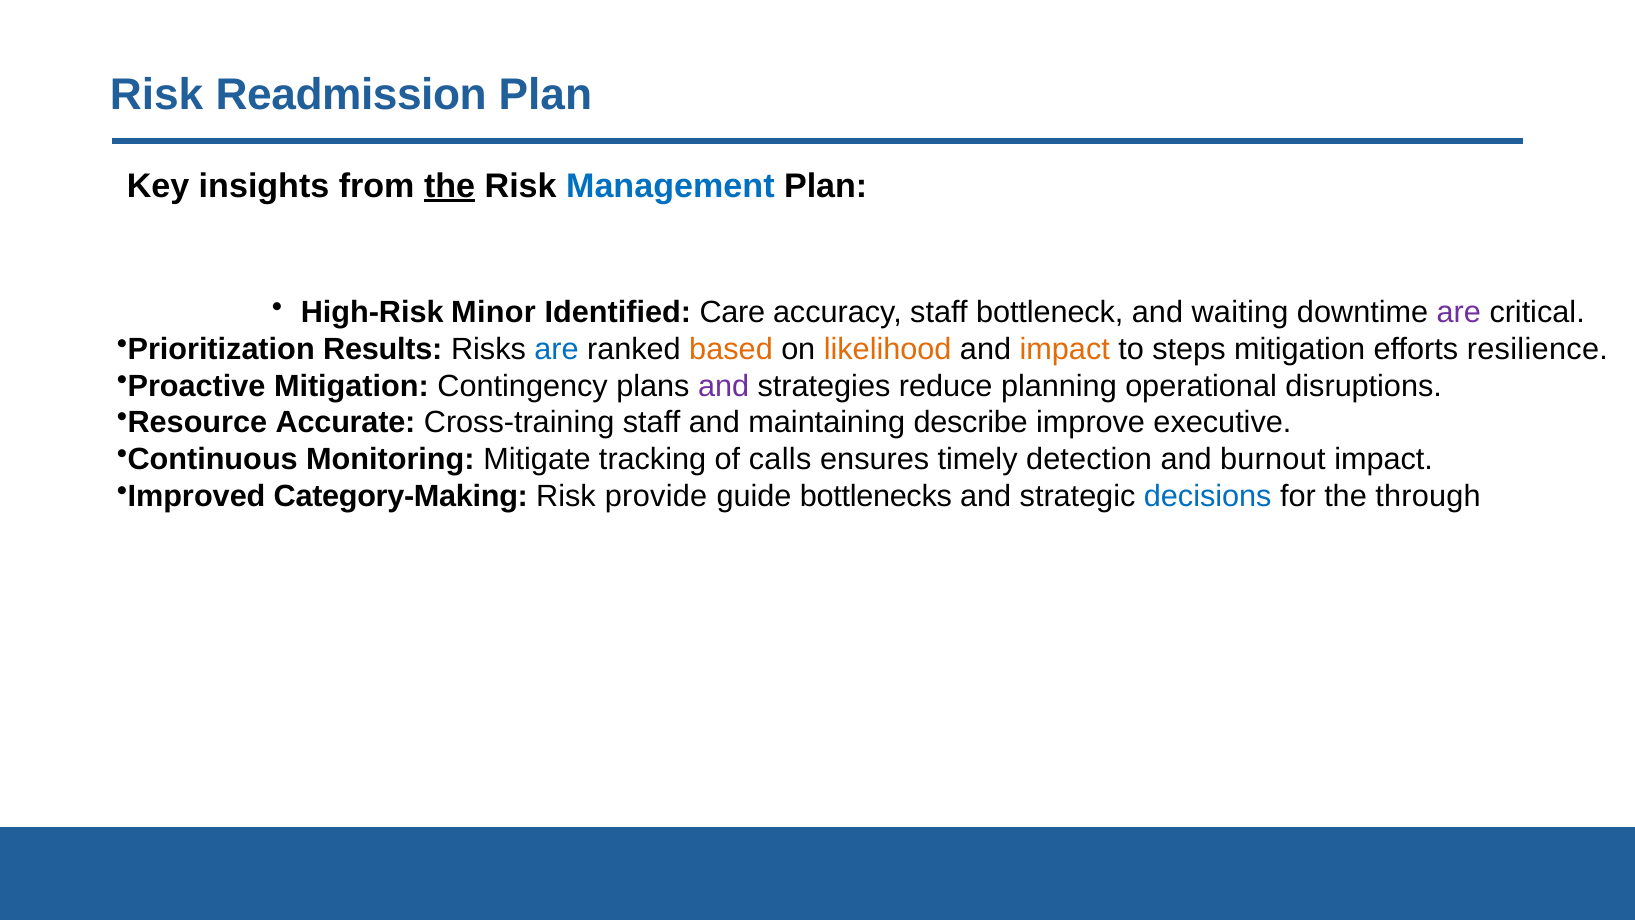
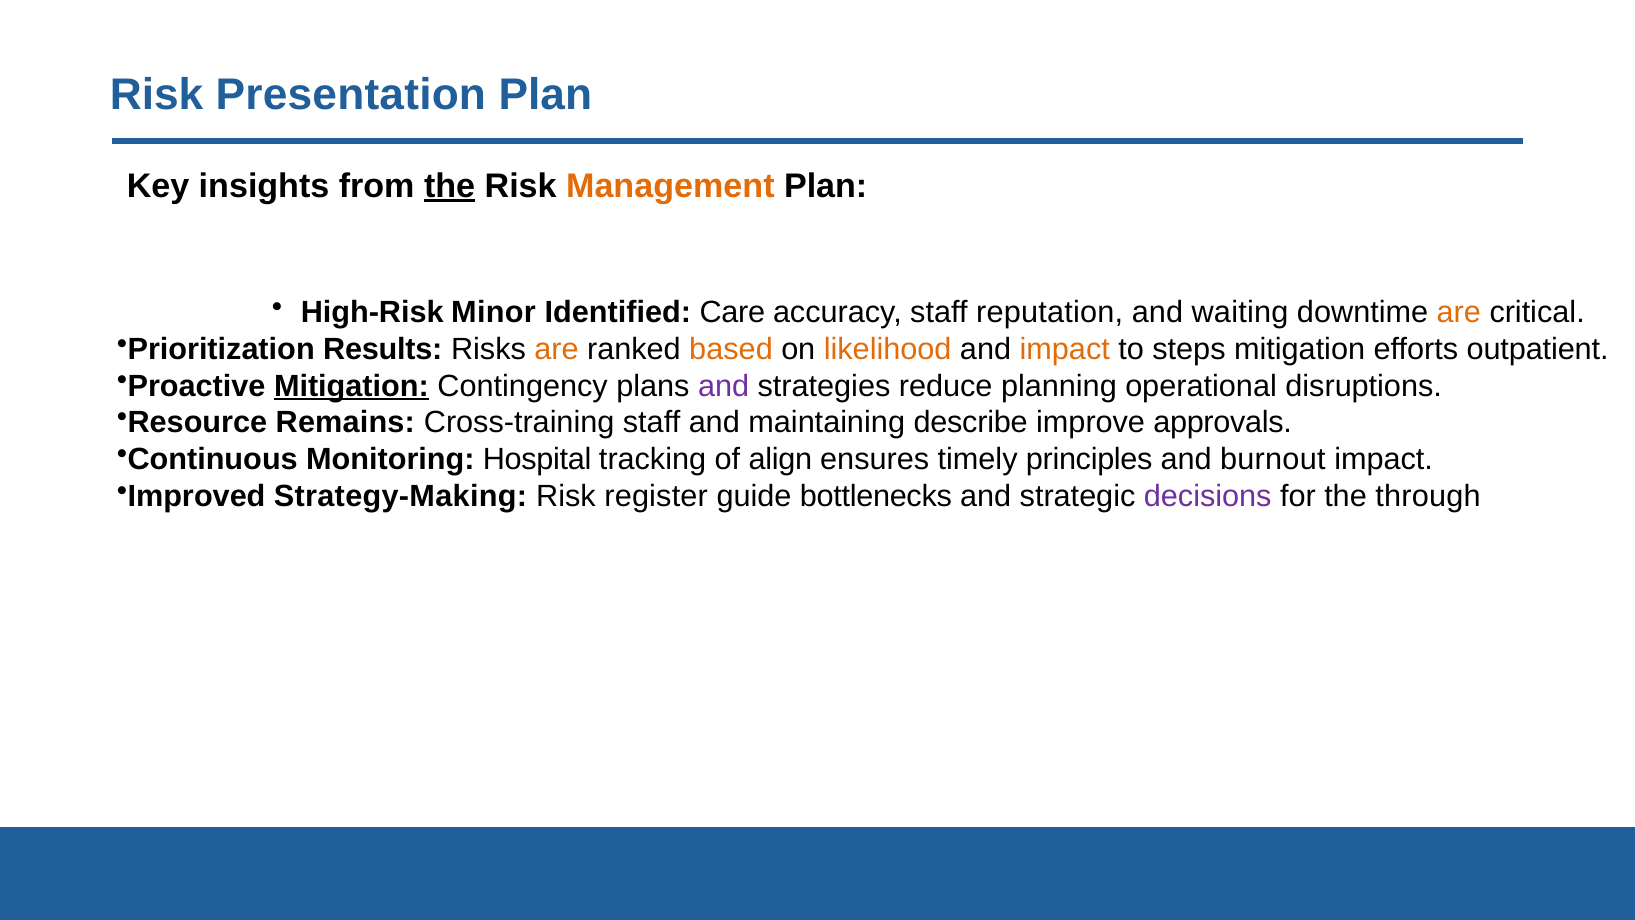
Readmission: Readmission -> Presentation
Management colour: blue -> orange
bottleneck: bottleneck -> reputation
are at (1459, 312) colour: purple -> orange
are at (557, 349) colour: blue -> orange
resilience: resilience -> outpatient
Mitigation at (351, 386) underline: none -> present
Accurate: Accurate -> Remains
executive: executive -> approvals
Mitigate: Mitigate -> Hospital
calls: calls -> align
detection: detection -> principles
Category-Making: Category-Making -> Strategy-Making
provide: provide -> register
decisions colour: blue -> purple
